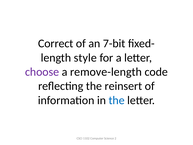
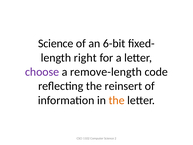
Correct at (56, 43): Correct -> Science
7-bit: 7-bit -> 6-bit
style: style -> right
the at (117, 100) colour: blue -> orange
